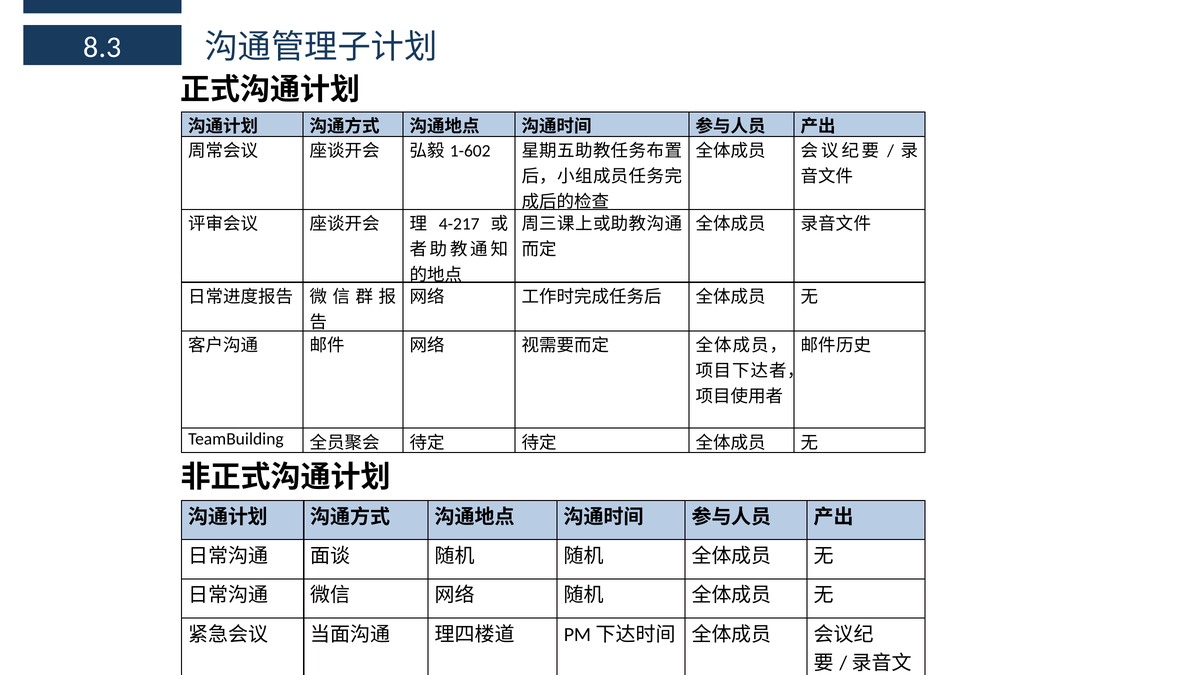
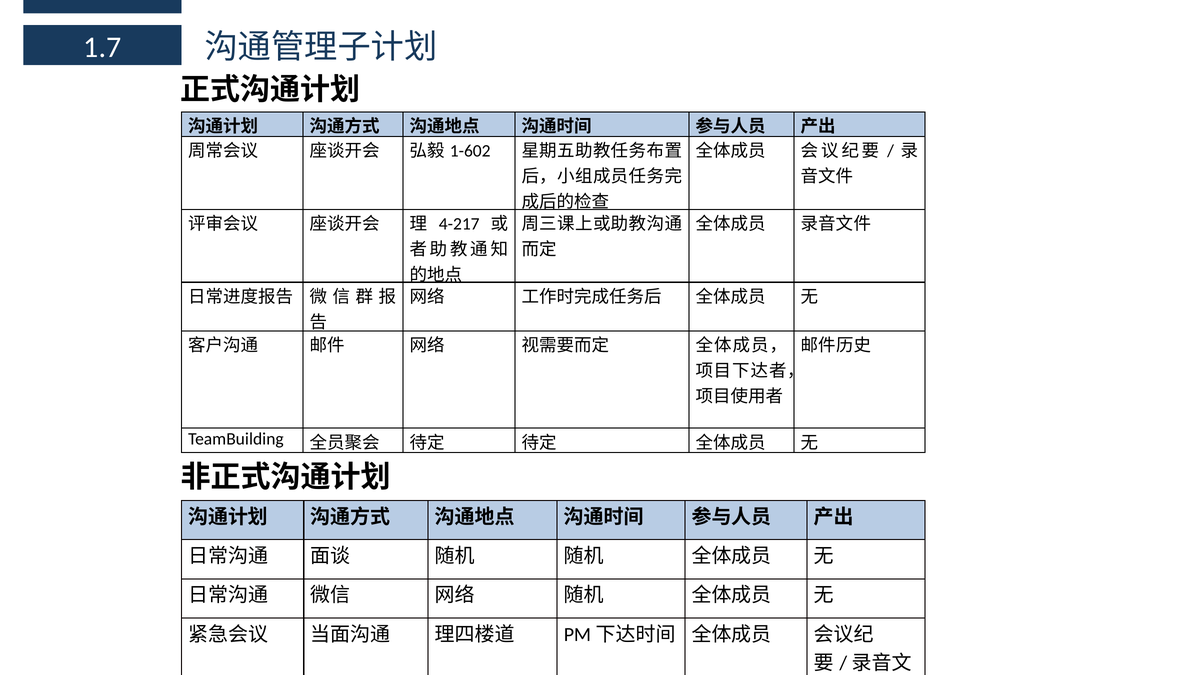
8.3: 8.3 -> 1.7
